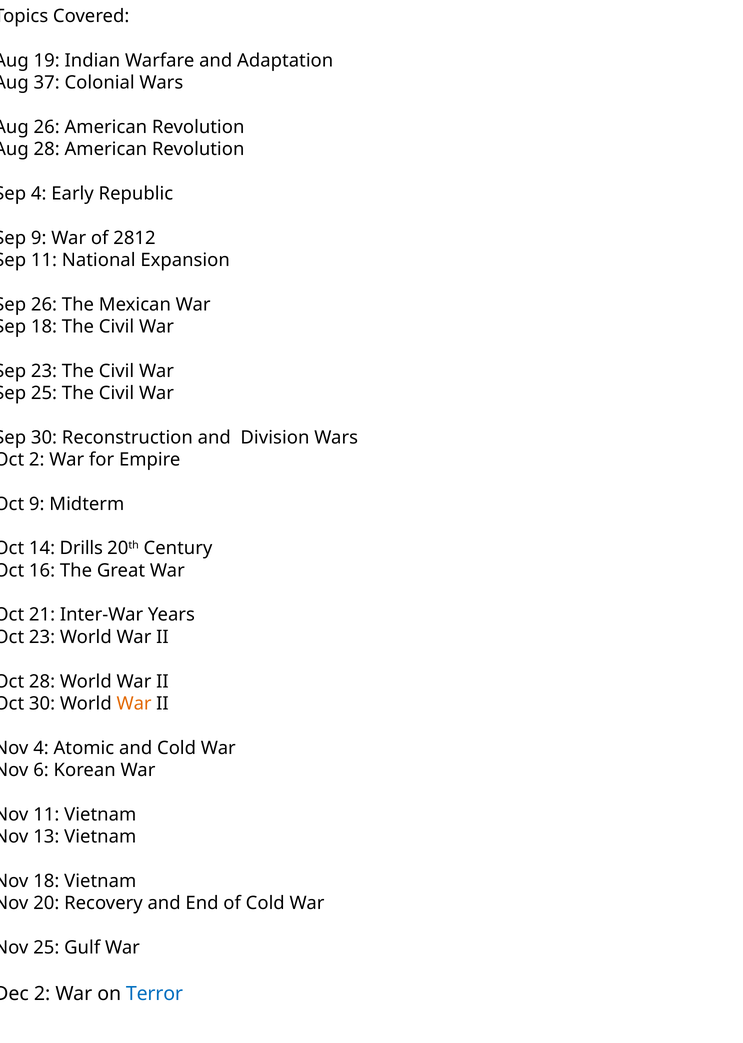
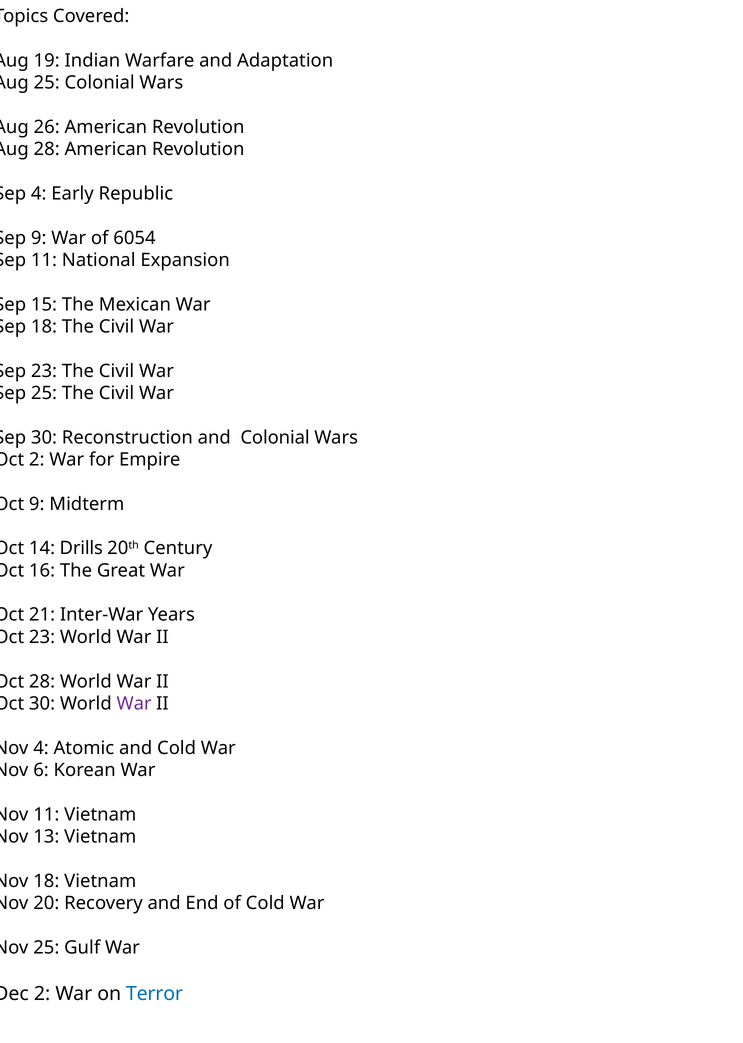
37 at (47, 83): 37 -> 25
2812: 2812 -> 6054
26 at (44, 304): 26 -> 15
and Division: Division -> Colonial
War at (134, 703) colour: orange -> purple
